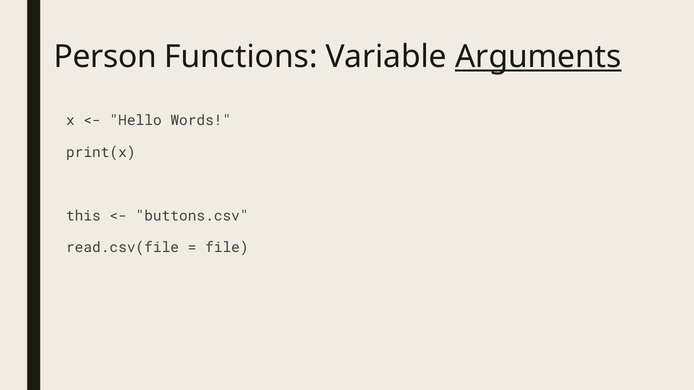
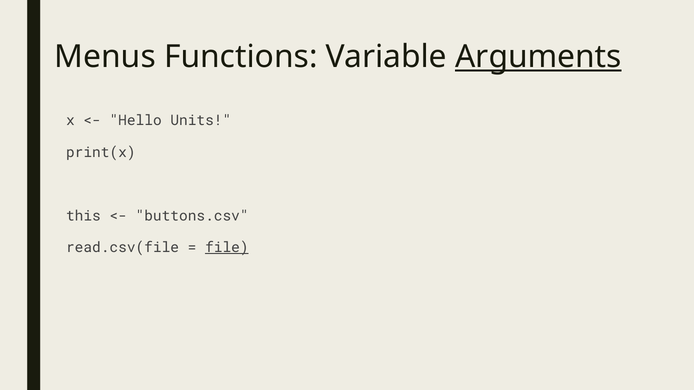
Person: Person -> Menus
Words: Words -> Units
file underline: none -> present
